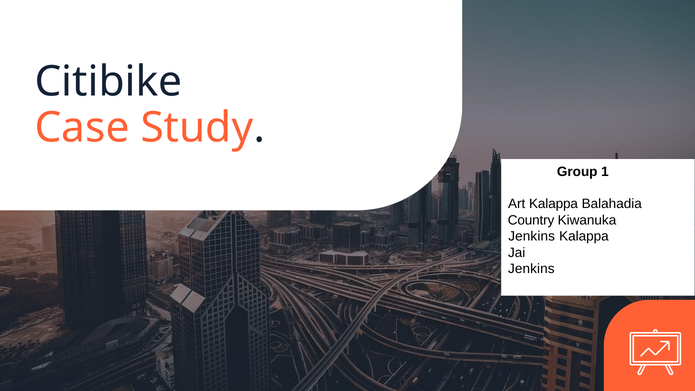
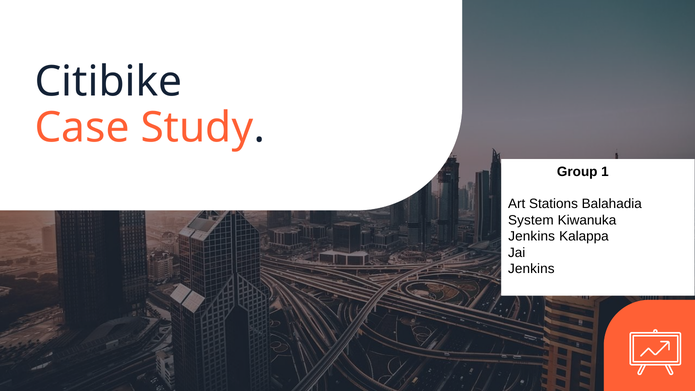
Art Kalappa: Kalappa -> Stations
Country: Country -> System
